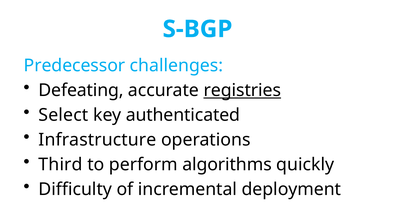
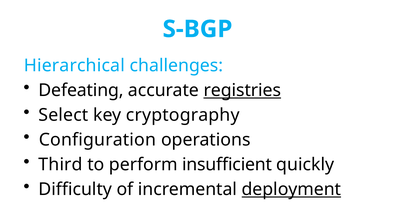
Predecessor: Predecessor -> Hierarchical
authenticated: authenticated -> cryptography
Infrastructure: Infrastructure -> Configuration
algorithms: algorithms -> insufficient
deployment underline: none -> present
